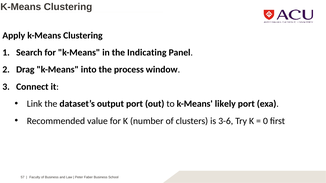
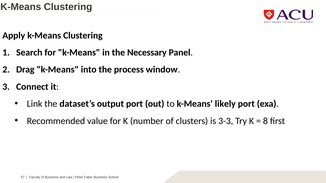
Indicating: Indicating -> Necessary
3-6: 3-6 -> 3-3
0: 0 -> 8
